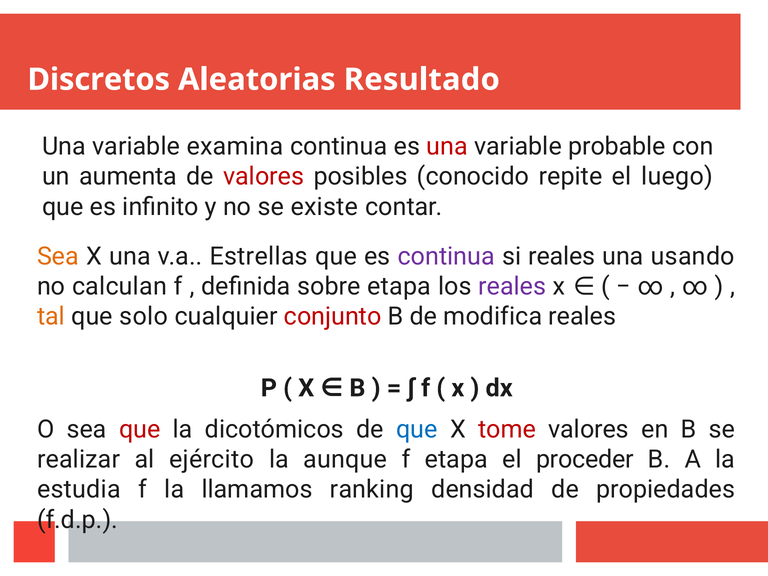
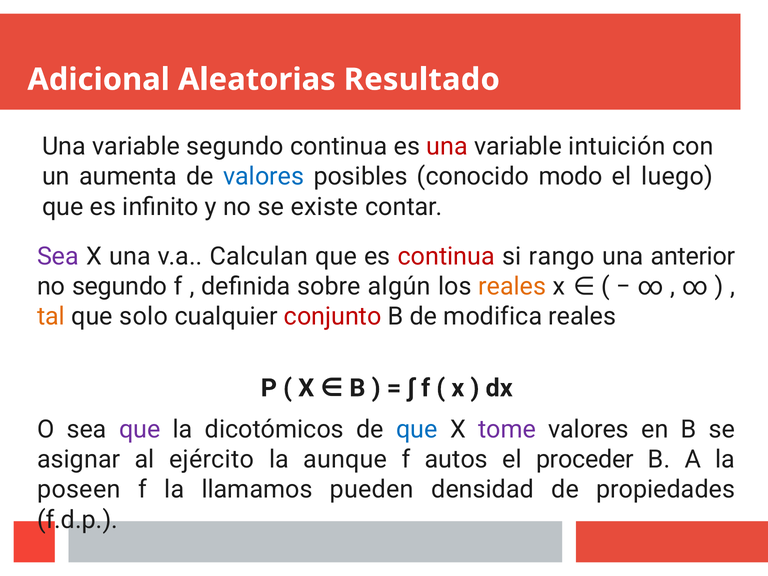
Discretos: Discretos -> Adicional
variable examina: examina -> segundo
probable: probable -> intuición
valores at (264, 177) colour: red -> blue
repite: repite -> modo
Sea at (58, 256) colour: orange -> purple
Estrellas: Estrellas -> Calculan
continua at (446, 256) colour: purple -> red
si reales: reales -> rango
usando: usando -> anterior
no calculan: calculan -> segundo
sobre etapa: etapa -> algún
reales at (512, 286) colour: purple -> orange
que at (140, 429) colour: red -> purple
tome colour: red -> purple
realizar: realizar -> asignar
f etapa: etapa -> autos
estudia: estudia -> poseen
ranking: ranking -> pueden
